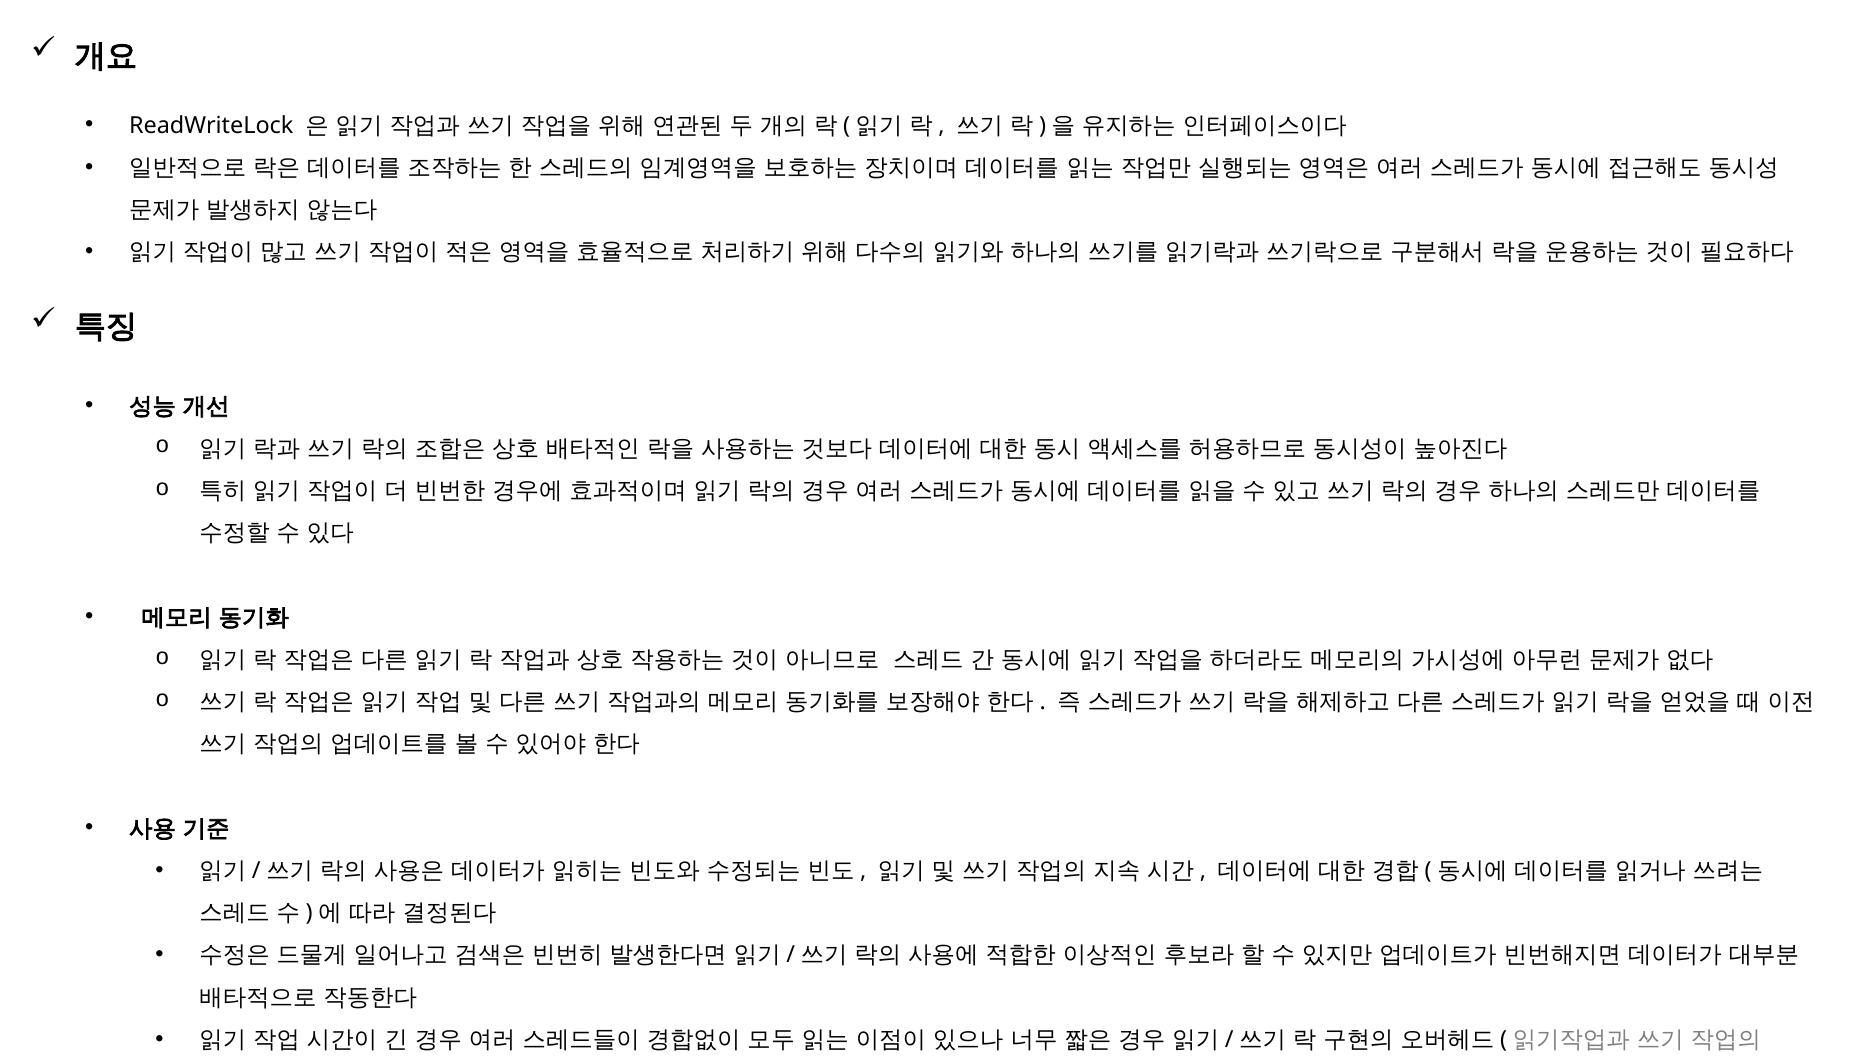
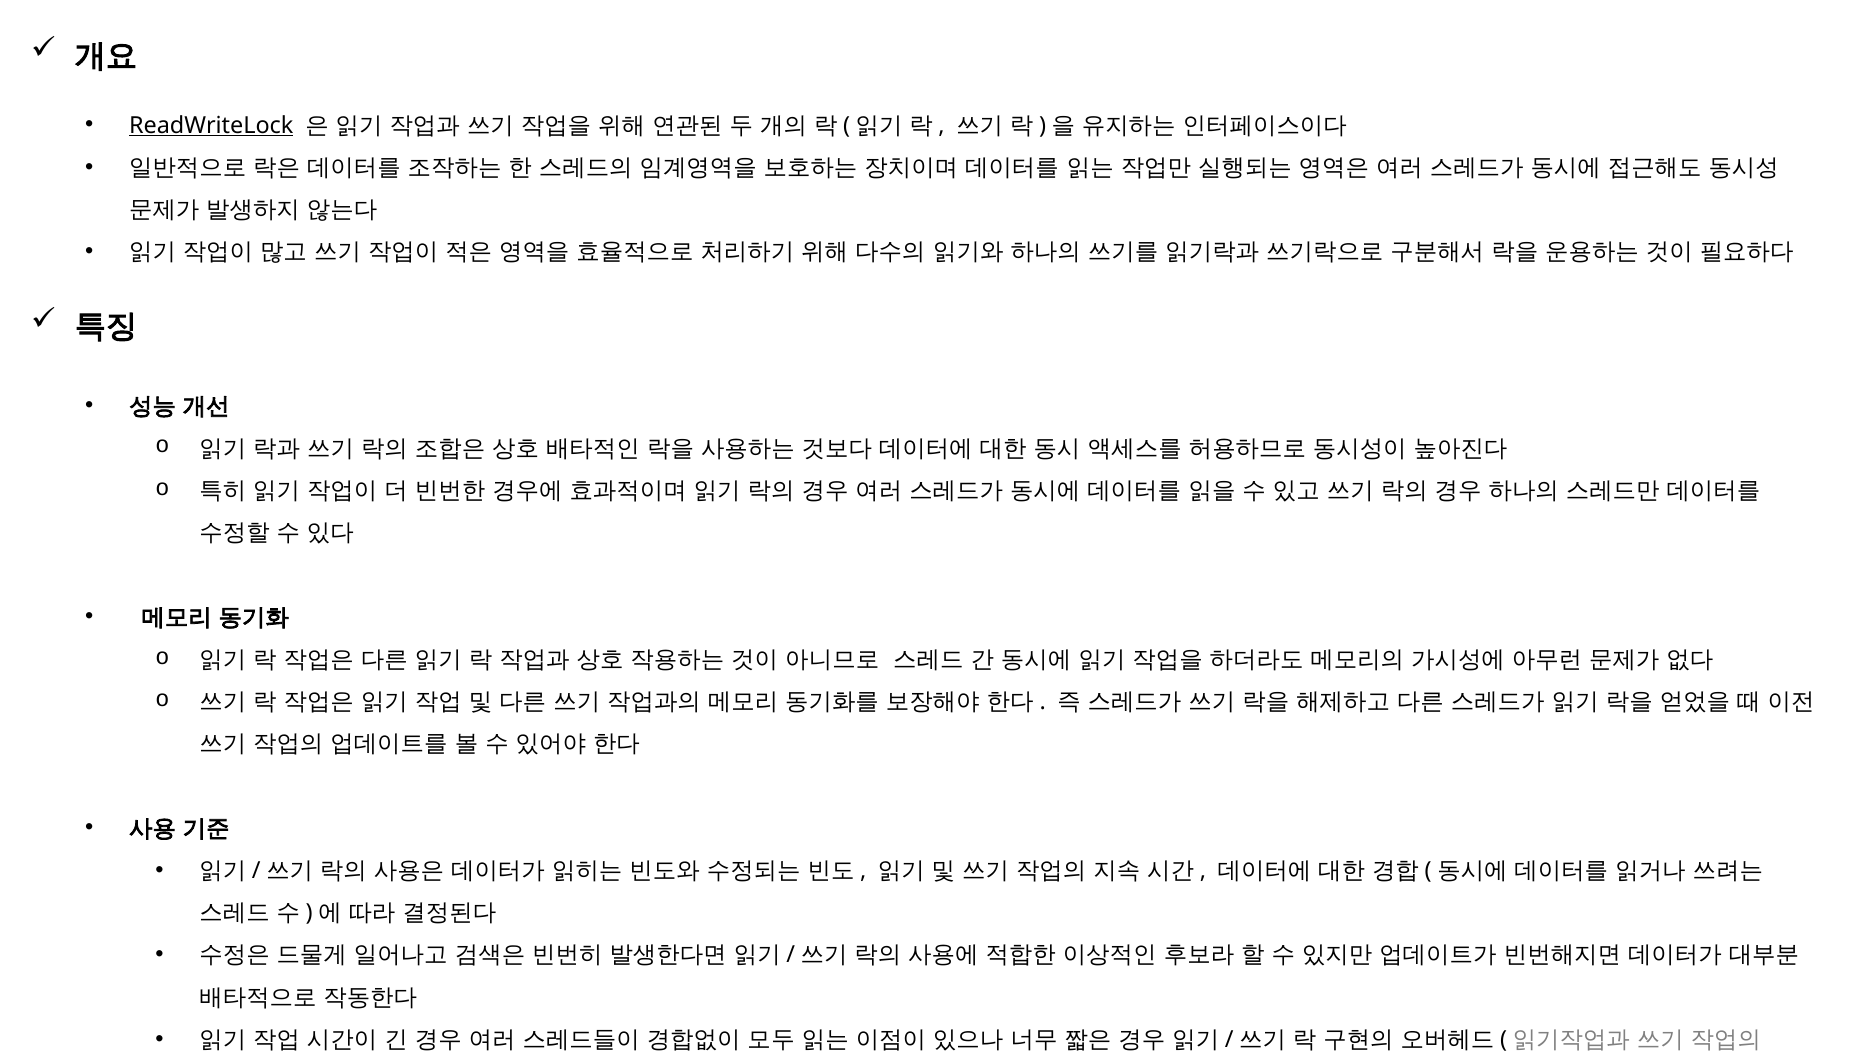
ReadWriteLock underline: none -> present
